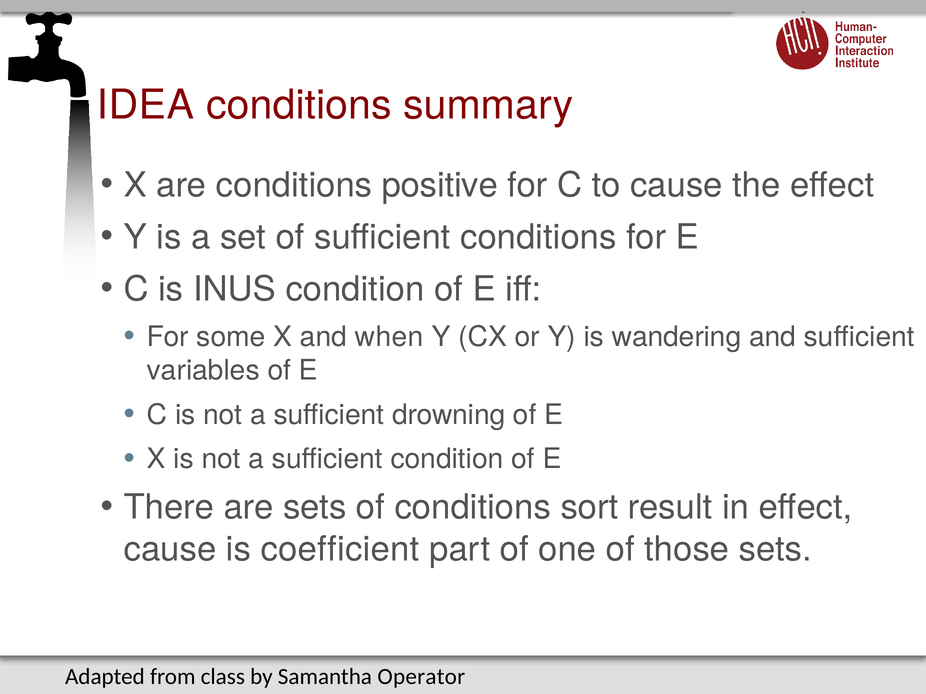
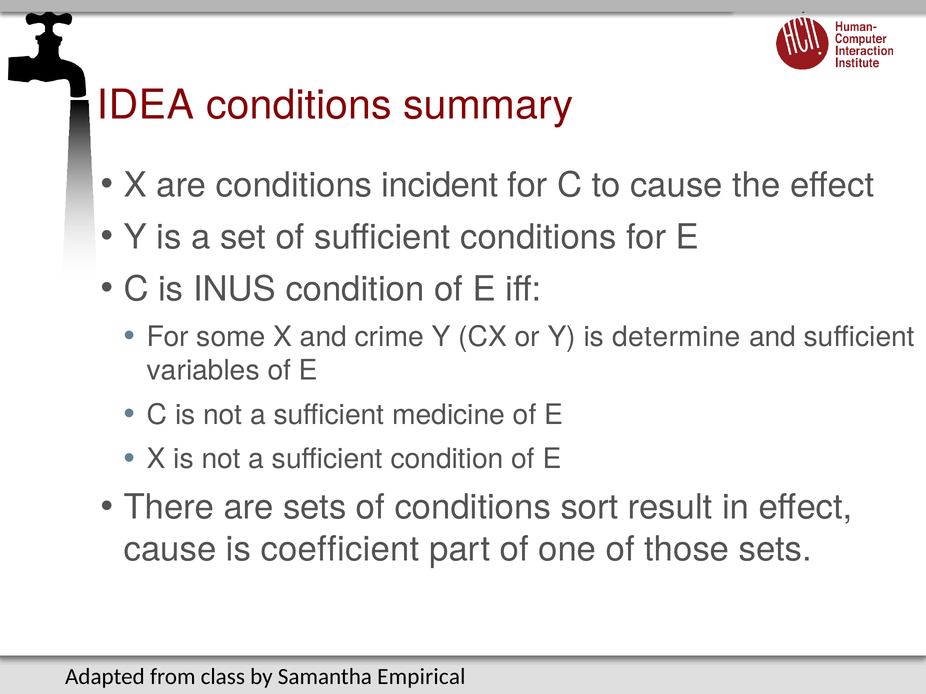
positive: positive -> incident
when: when -> crime
wandering: wandering -> determine
drowning: drowning -> medicine
Operator: Operator -> Empirical
